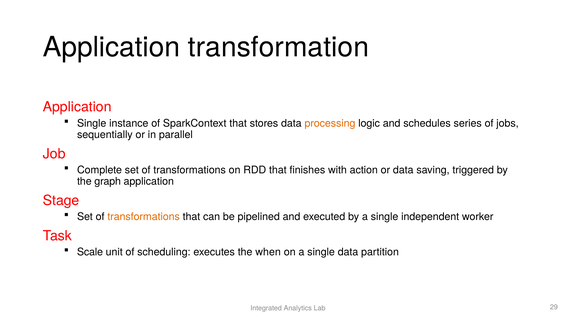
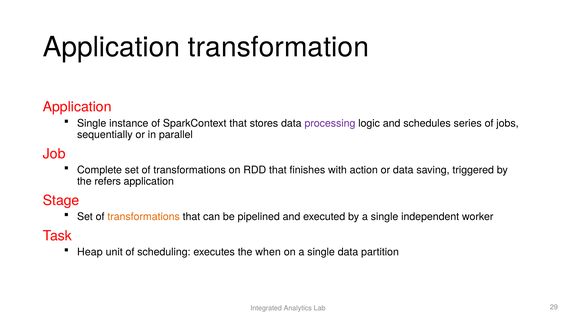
processing colour: orange -> purple
graph: graph -> refers
Scale: Scale -> Heap
